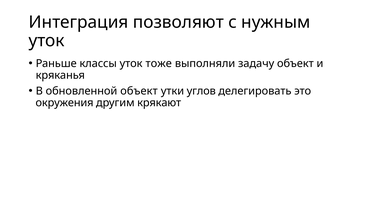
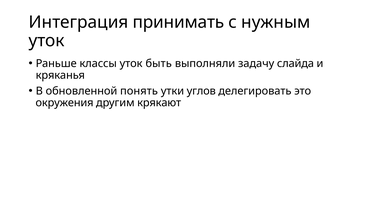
позволяют: позволяют -> принимать
тоже: тоже -> быть
задачу объект: объект -> слайда
обновленной объект: объект -> понять
